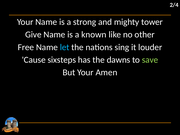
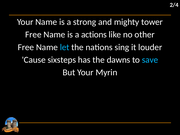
Give at (33, 35): Give -> Free
known: known -> actions
save colour: light green -> light blue
Amen: Amen -> Myrin
